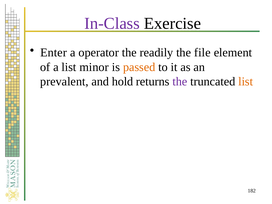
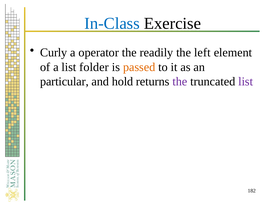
In-Class colour: purple -> blue
Enter: Enter -> Curly
file: file -> left
minor: minor -> folder
prevalent: prevalent -> particular
list at (246, 82) colour: orange -> purple
